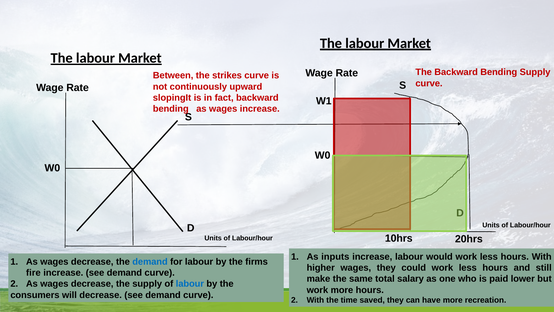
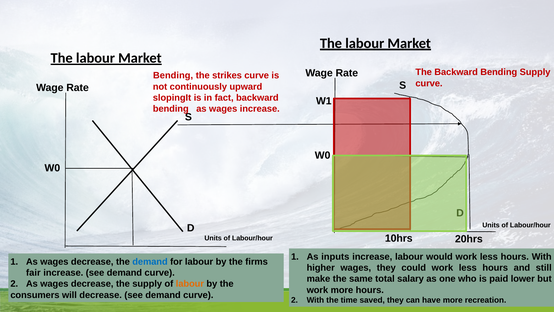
Between at (173, 75): Between -> Bending
fire: fire -> fair
labour at (190, 284) colour: blue -> orange
